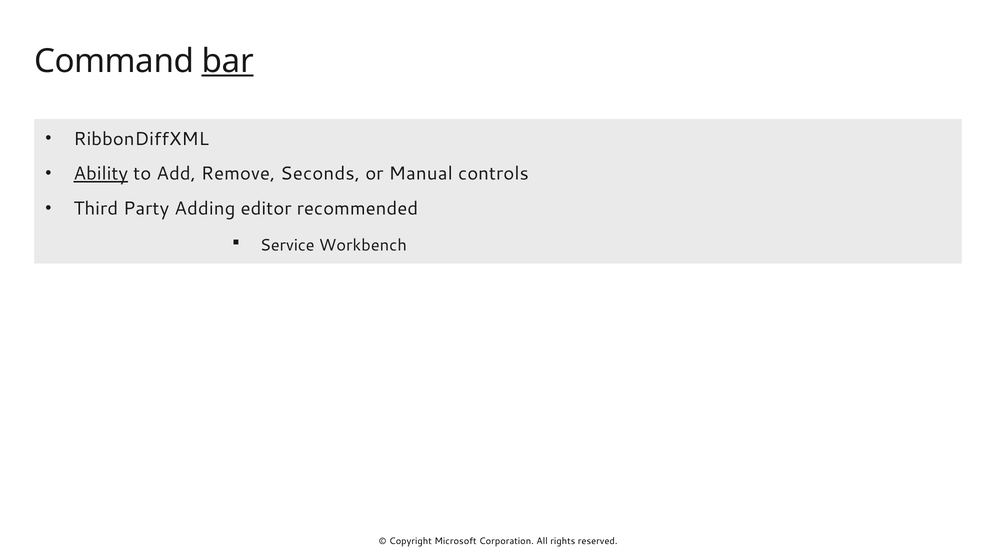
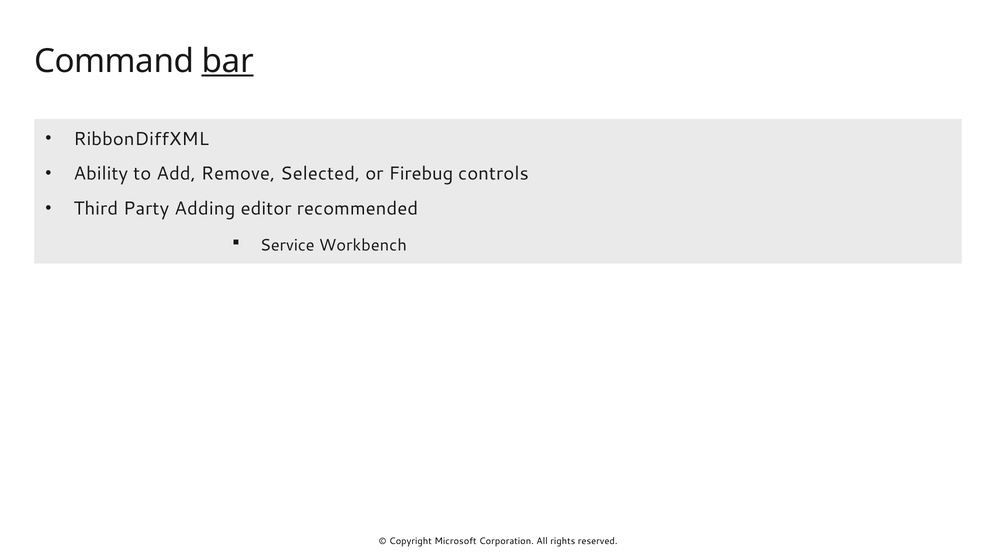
Ability underline: present -> none
Seconds: Seconds -> Selected
Manual: Manual -> Firebug
